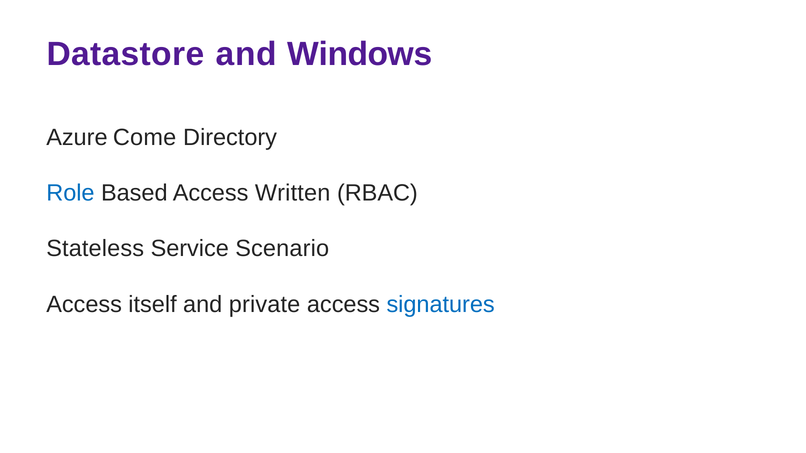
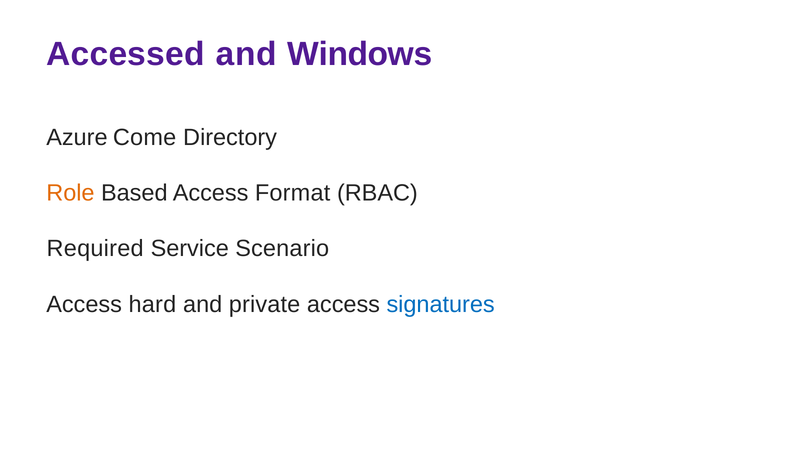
Datastore: Datastore -> Accessed
Role colour: blue -> orange
Written: Written -> Format
Stateless: Stateless -> Required
itself: itself -> hard
